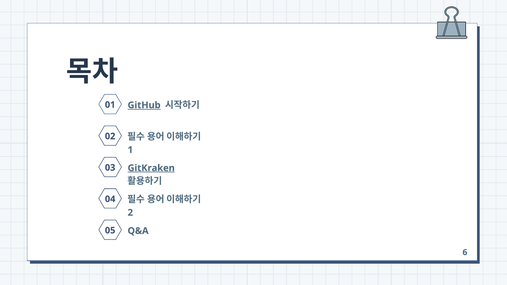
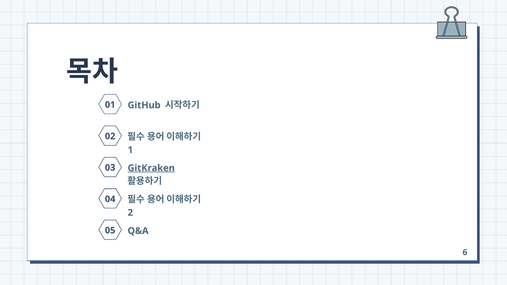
GitHub underline: present -> none
